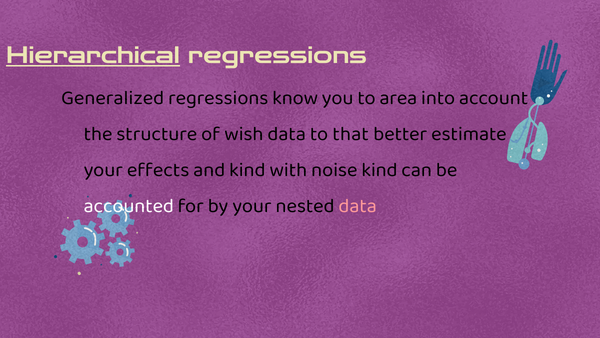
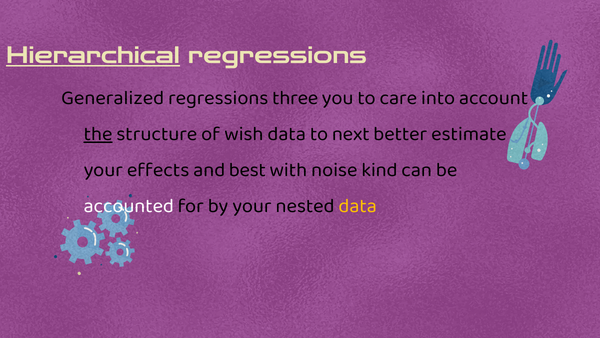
know: know -> three
area: area -> care
the underline: none -> present
that: that -> next
and kind: kind -> best
data at (358, 205) colour: pink -> yellow
